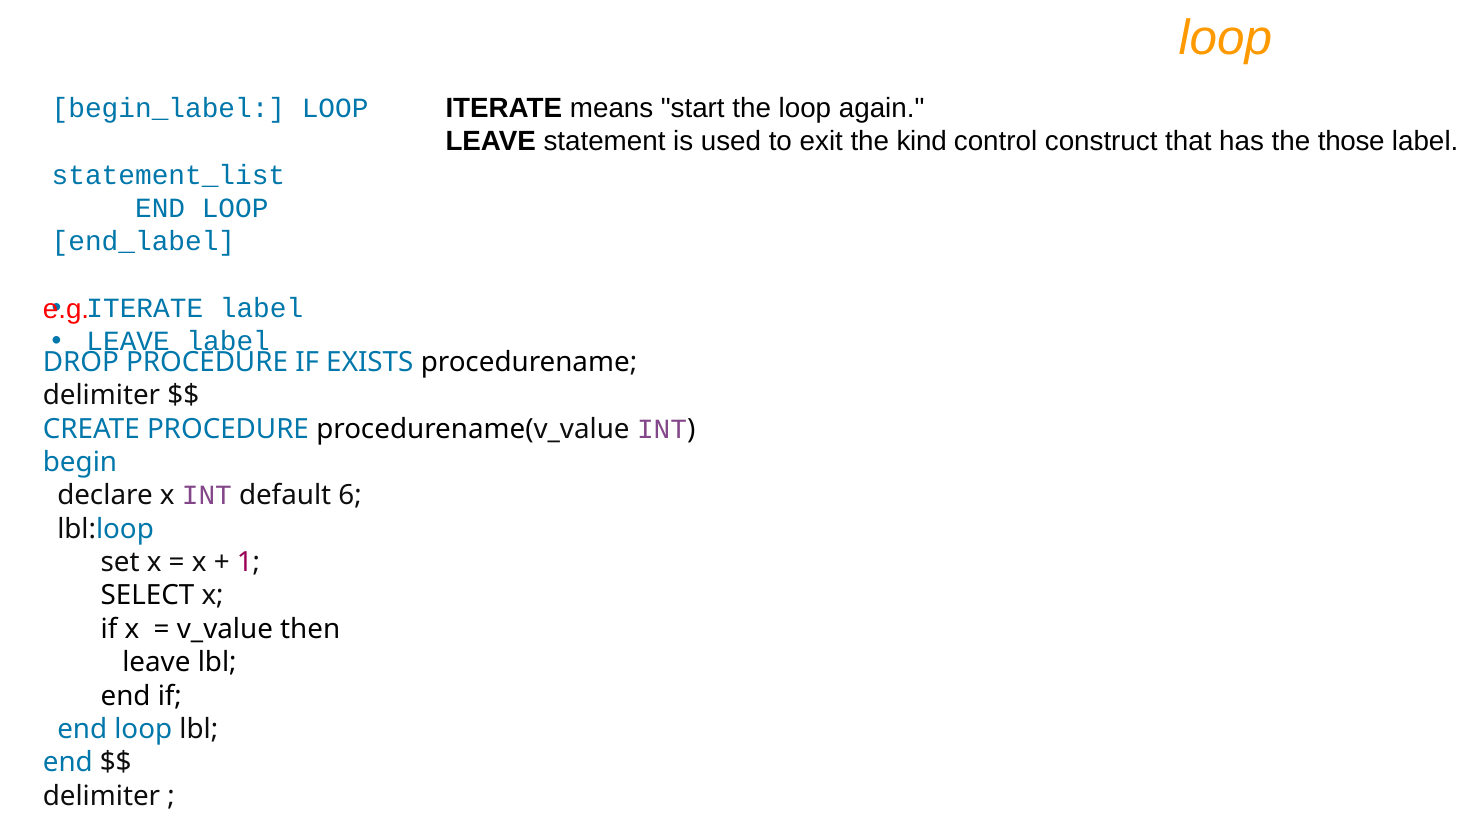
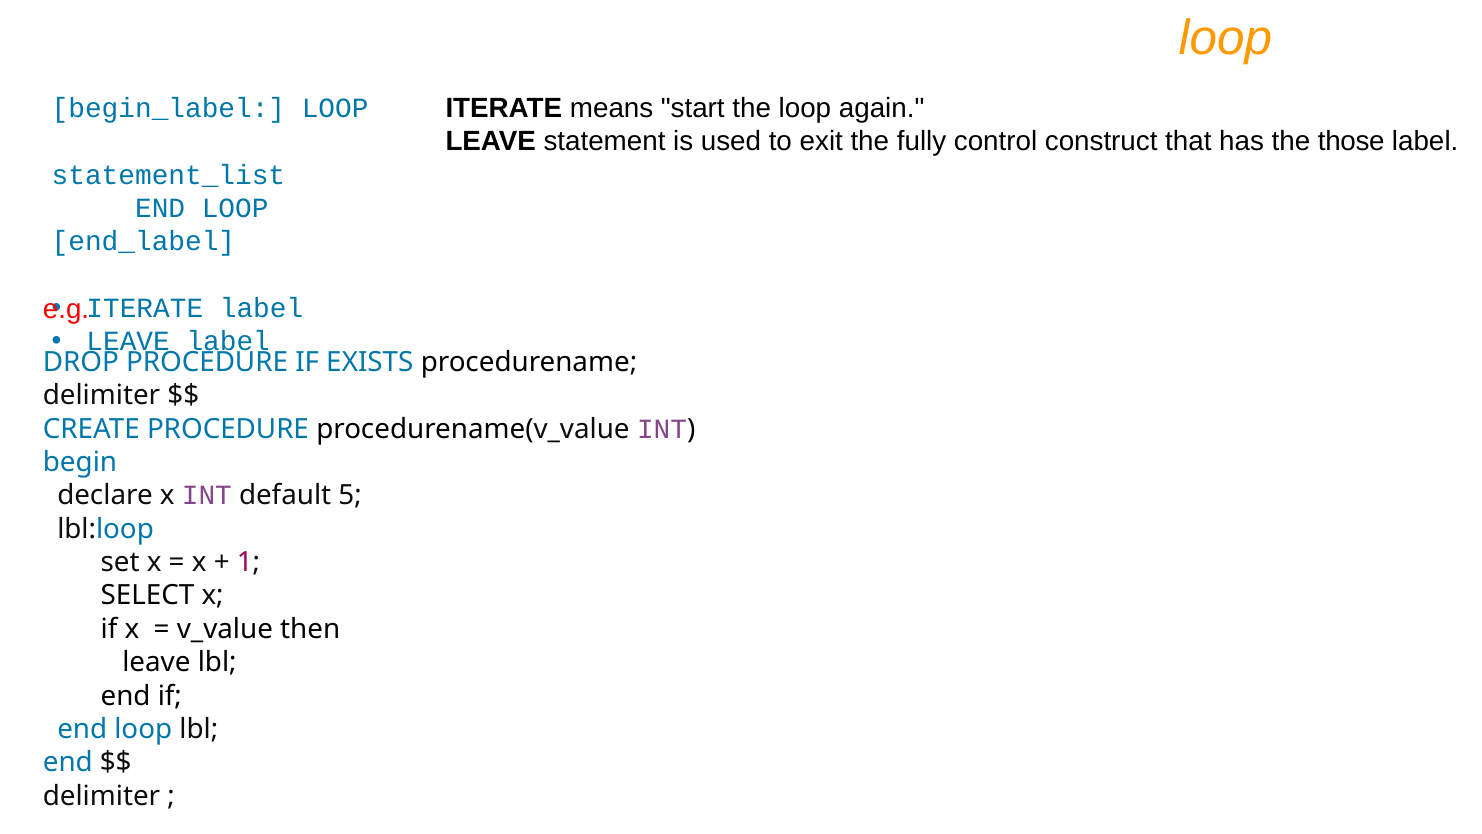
kind: kind -> fully
6: 6 -> 5
